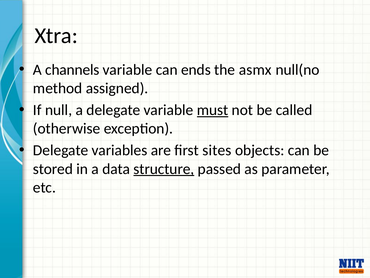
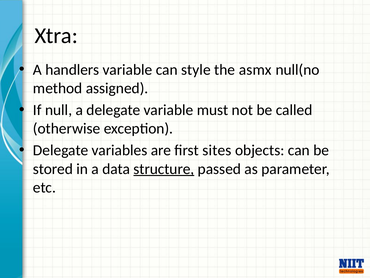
channels: channels -> handlers
ends: ends -> style
must underline: present -> none
